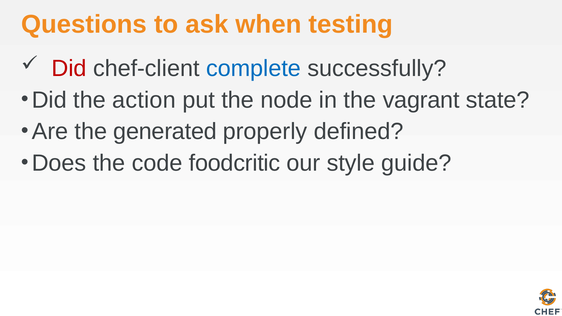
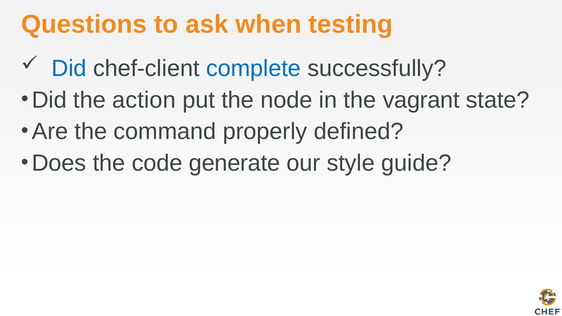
Did at (69, 68) colour: red -> blue
generated: generated -> command
foodcritic: foodcritic -> generate
